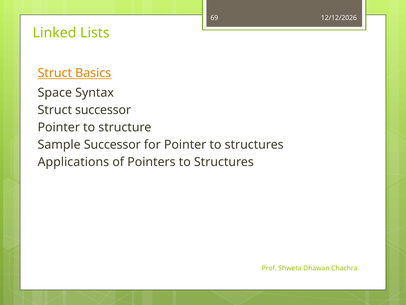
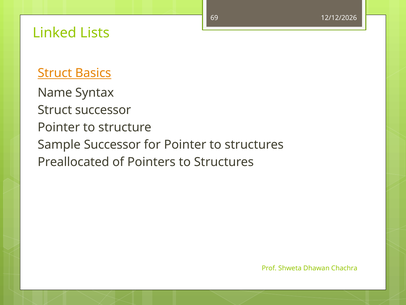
Space: Space -> Name
Applications: Applications -> Preallocated
